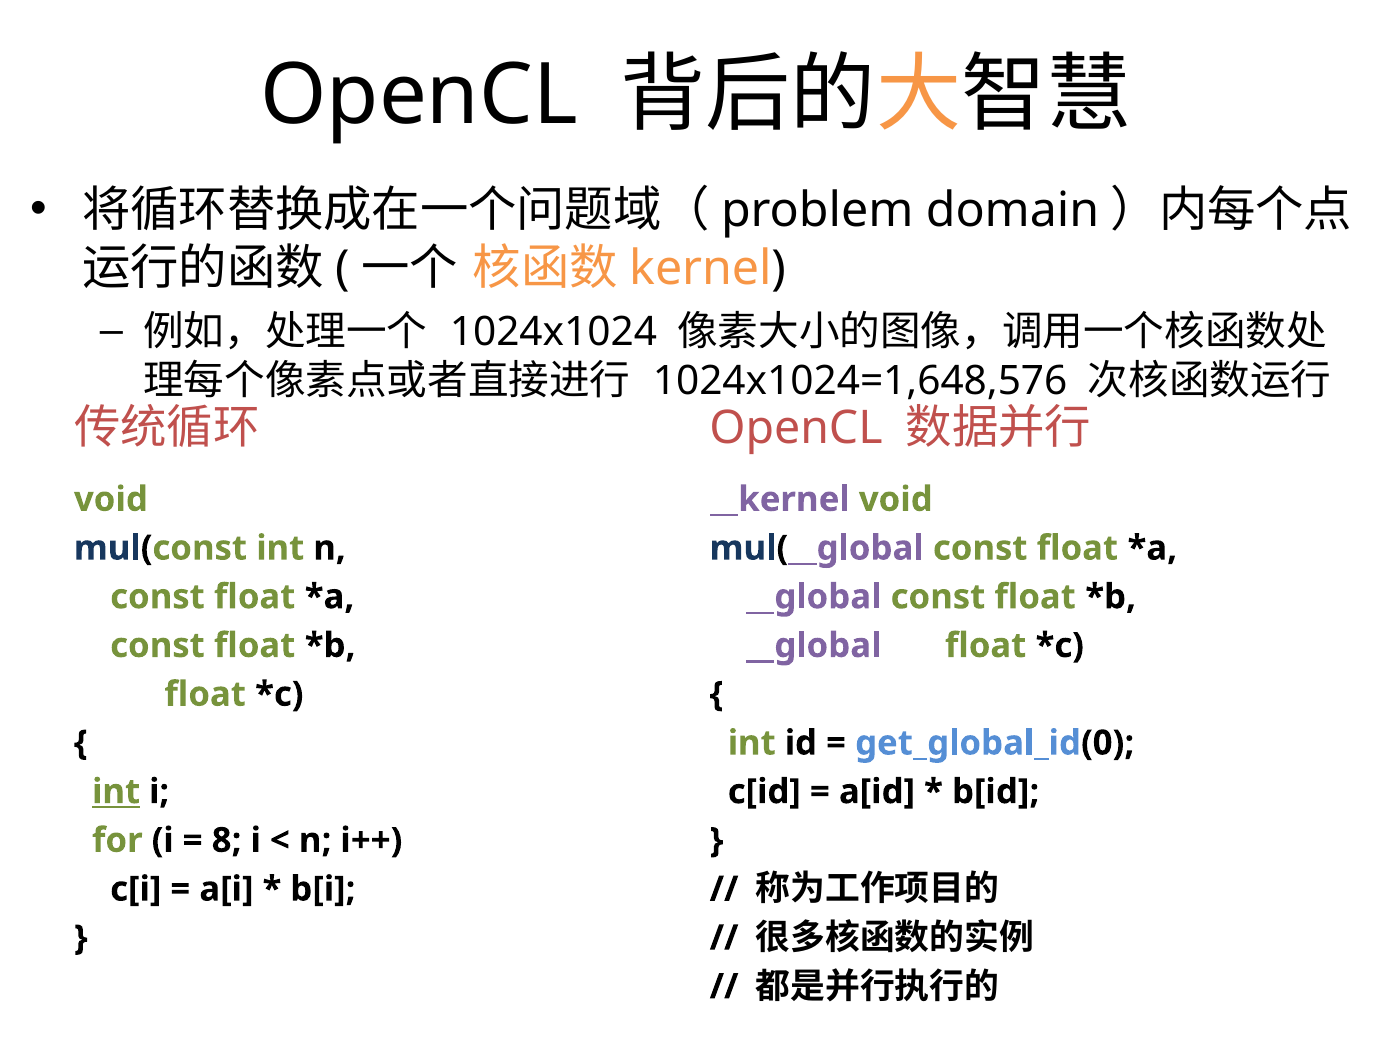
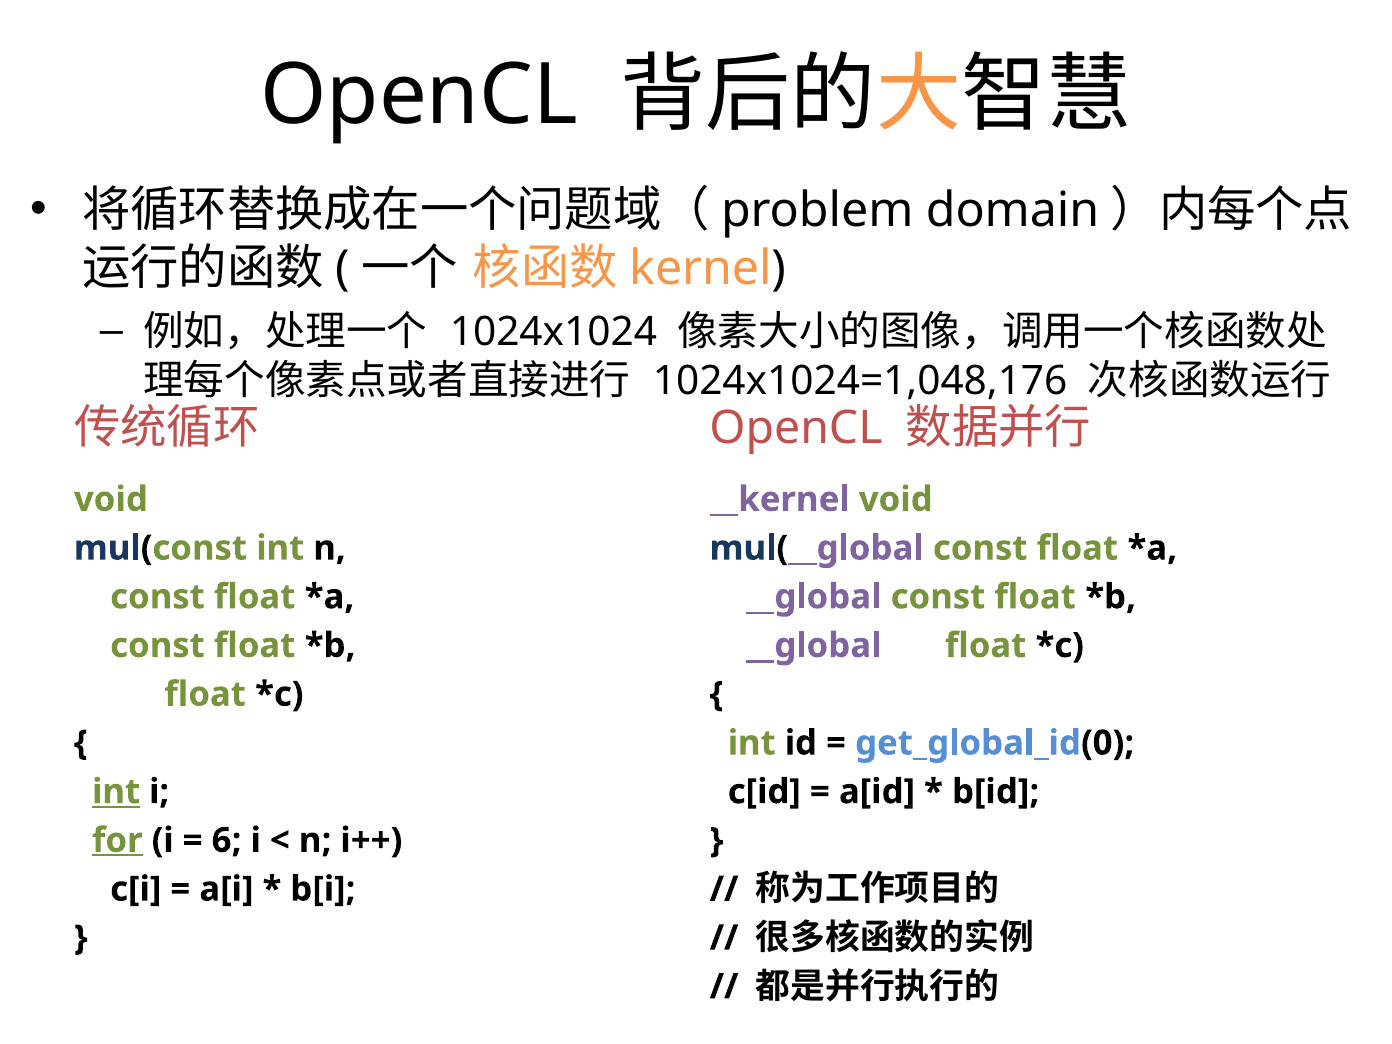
1024x1024=1,648,576: 1024x1024=1,648,576 -> 1024x1024=1,048,176
for underline: none -> present
8: 8 -> 6
